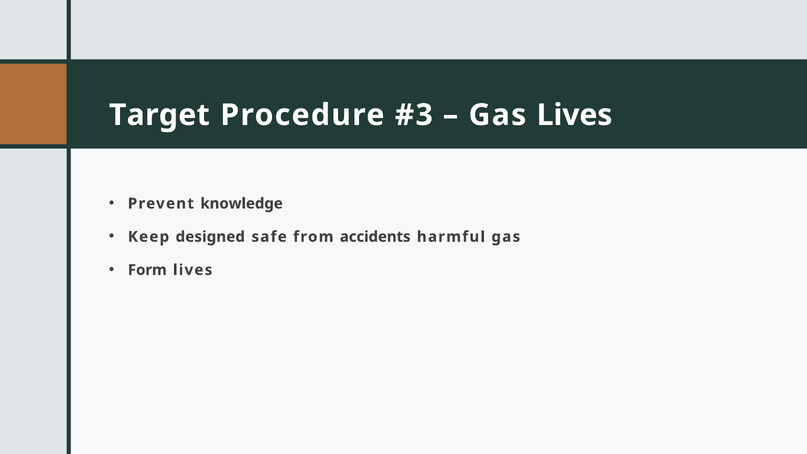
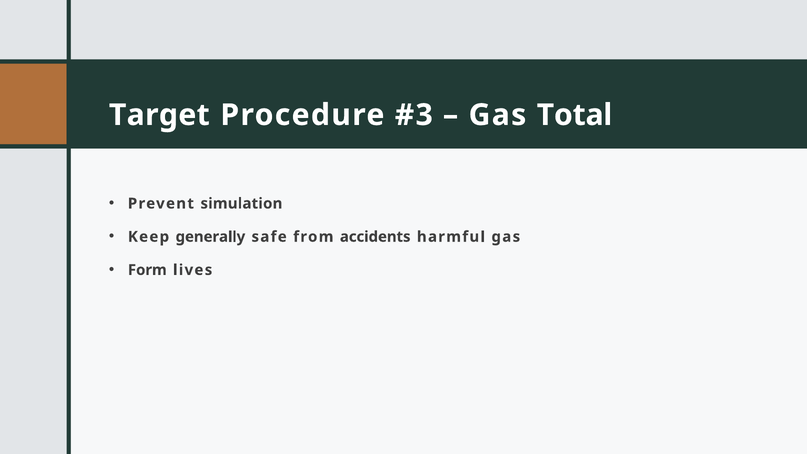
Gas Lives: Lives -> Total
knowledge: knowledge -> simulation
designed: designed -> generally
